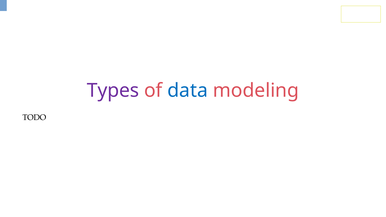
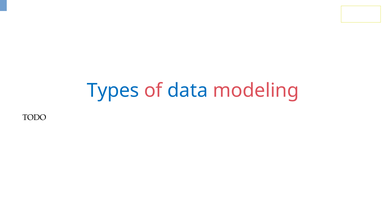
Types colour: purple -> blue
